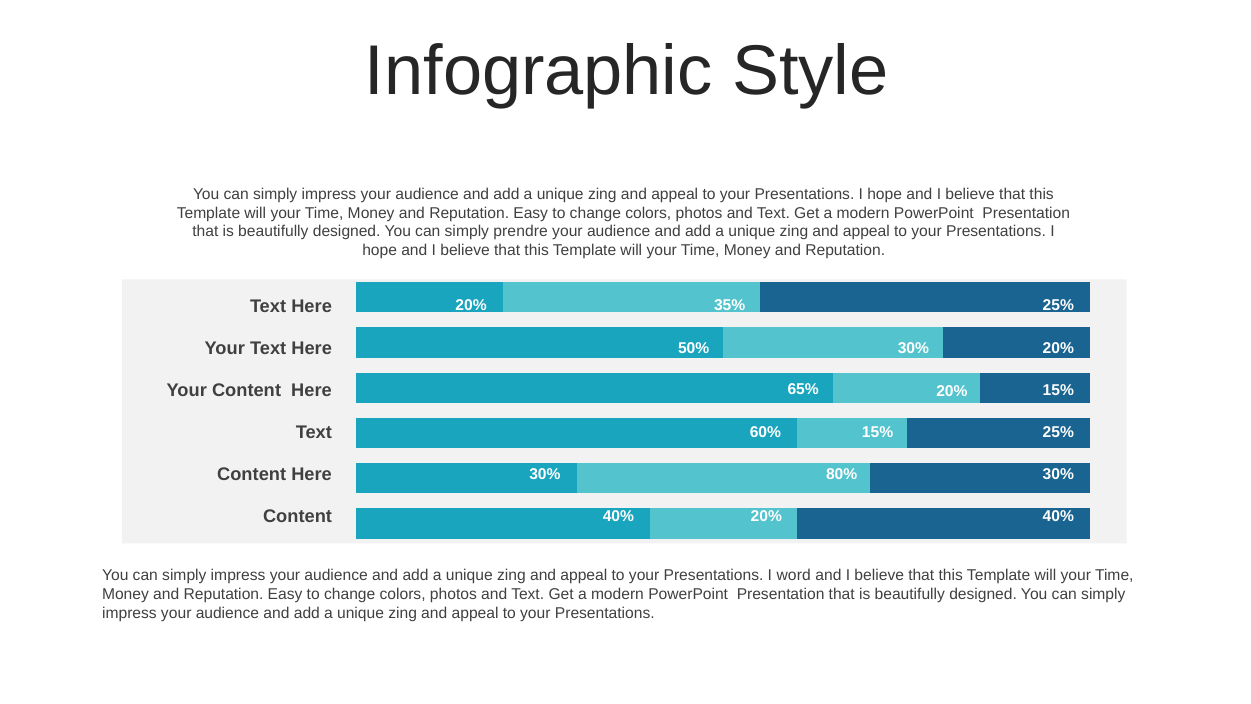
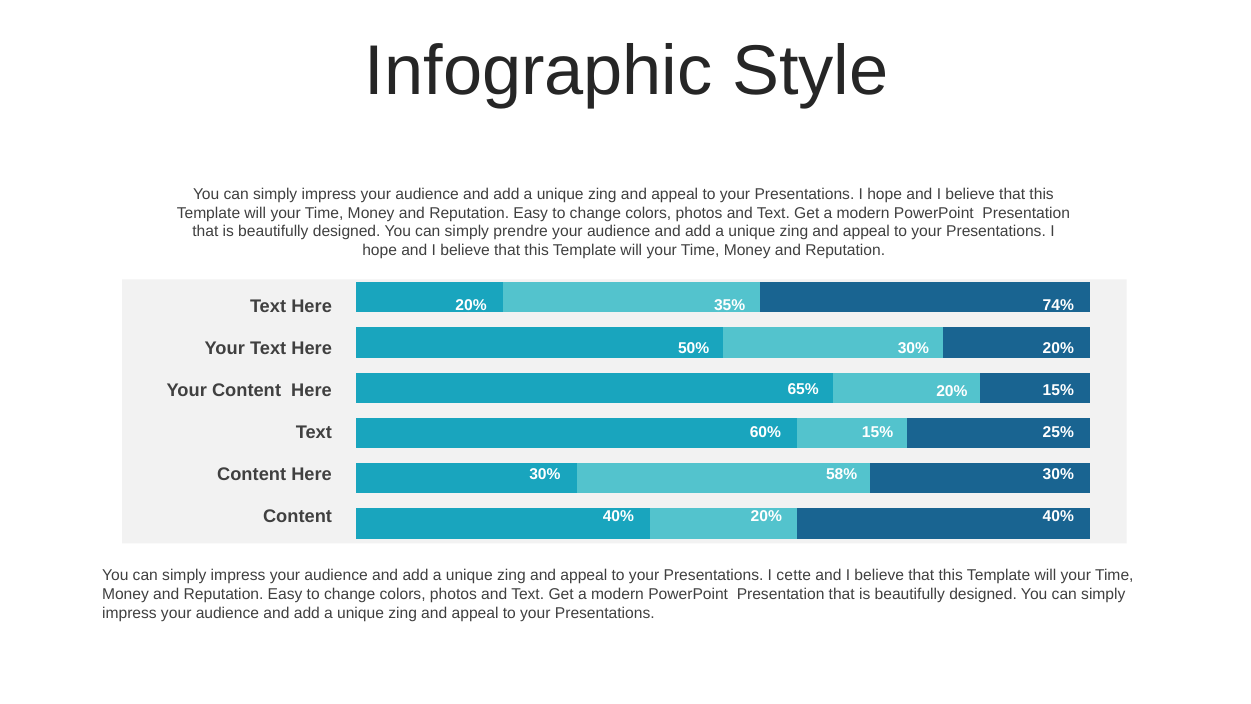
25% at (1058, 305): 25% -> 74%
80%: 80% -> 58%
word: word -> cette
